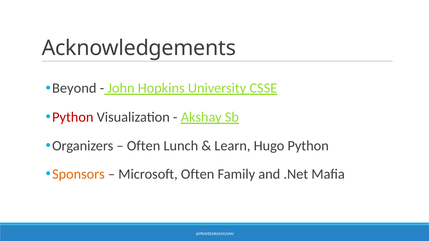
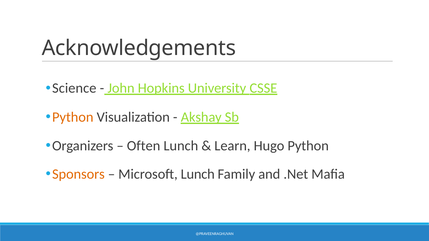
Beyond: Beyond -> Science
Python at (73, 117) colour: red -> orange
Microsoft Often: Often -> Lunch
